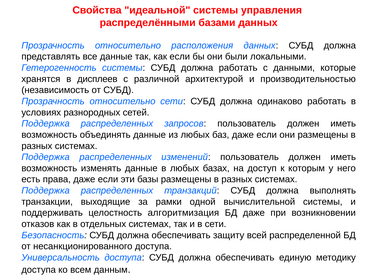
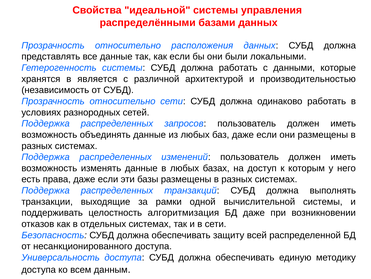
дисплеев: дисплеев -> является
